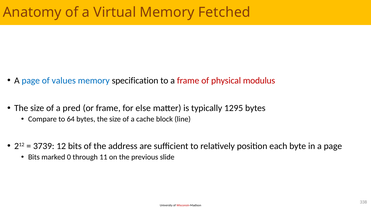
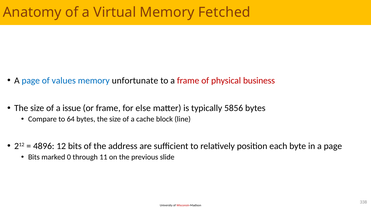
specification: specification -> unfortunate
modulus: modulus -> business
pred: pred -> issue
1295: 1295 -> 5856
3739: 3739 -> 4896
